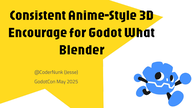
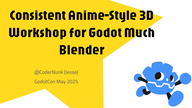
Encourage: Encourage -> Workshop
What: What -> Much
